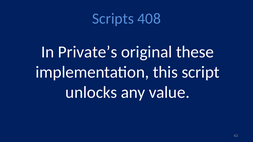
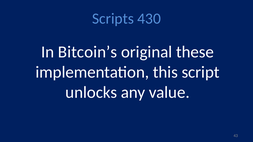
408: 408 -> 430
Private’s: Private’s -> Bitcoin’s
